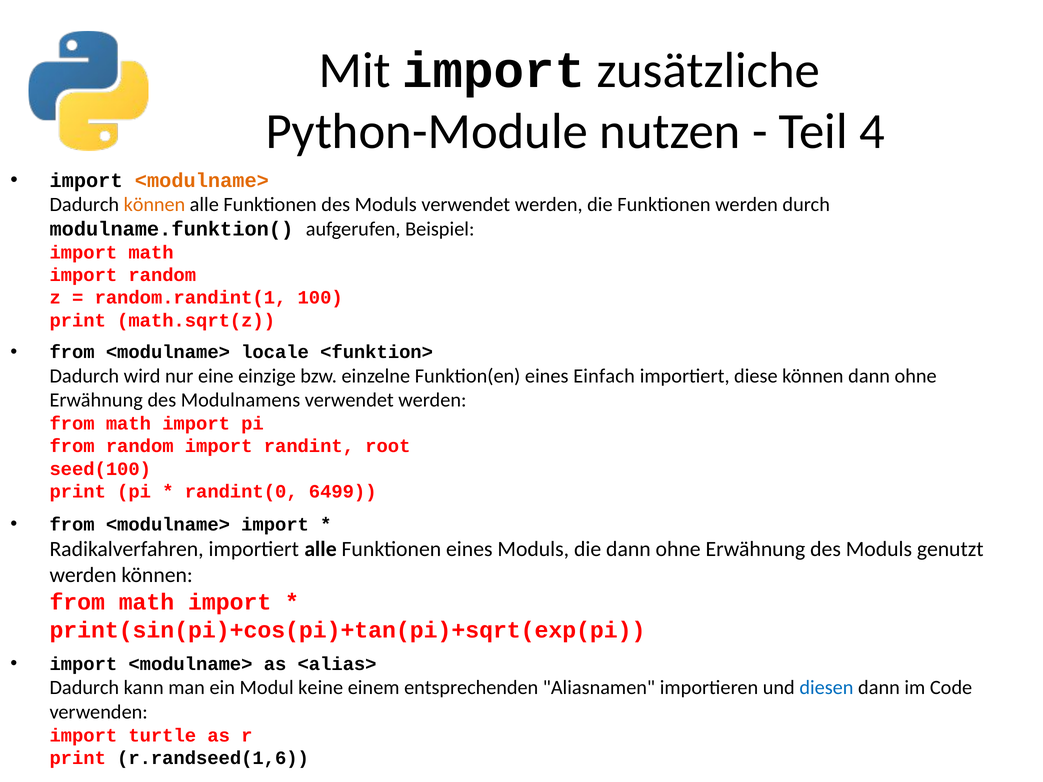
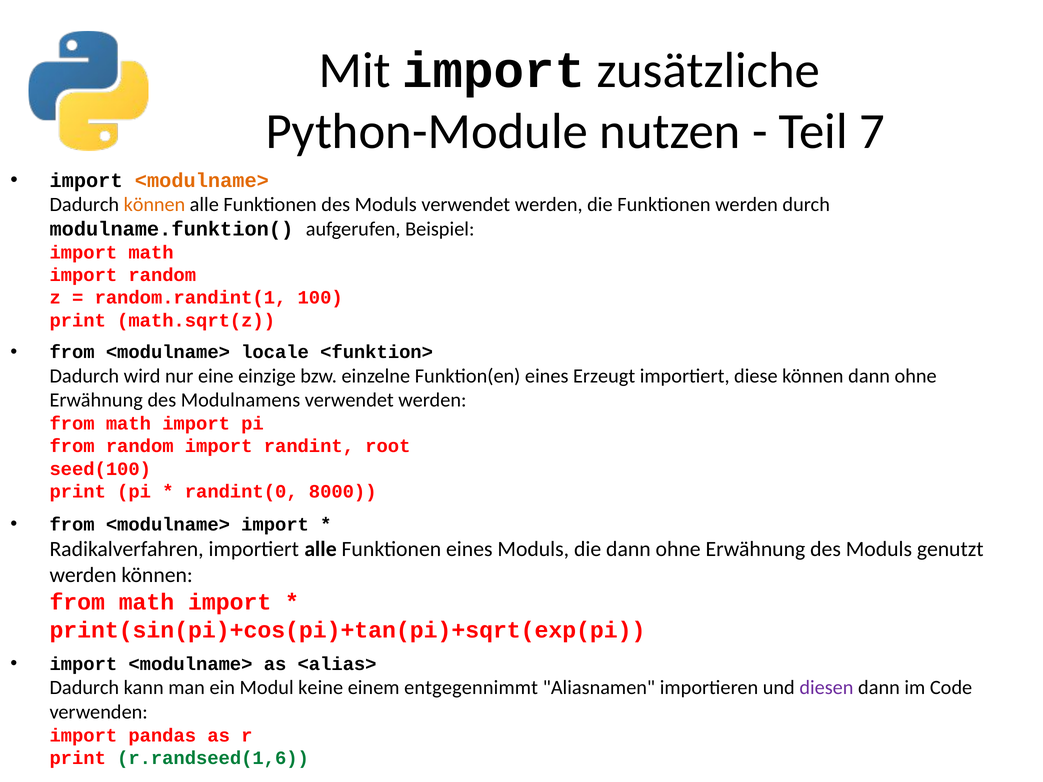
4: 4 -> 7
Einfach: Einfach -> Erzeugt
6499: 6499 -> 8000
entsprechenden: entsprechenden -> entgegennimmt
diesen colour: blue -> purple
turtle: turtle -> pandas
r.randseed(1,6 colour: black -> green
